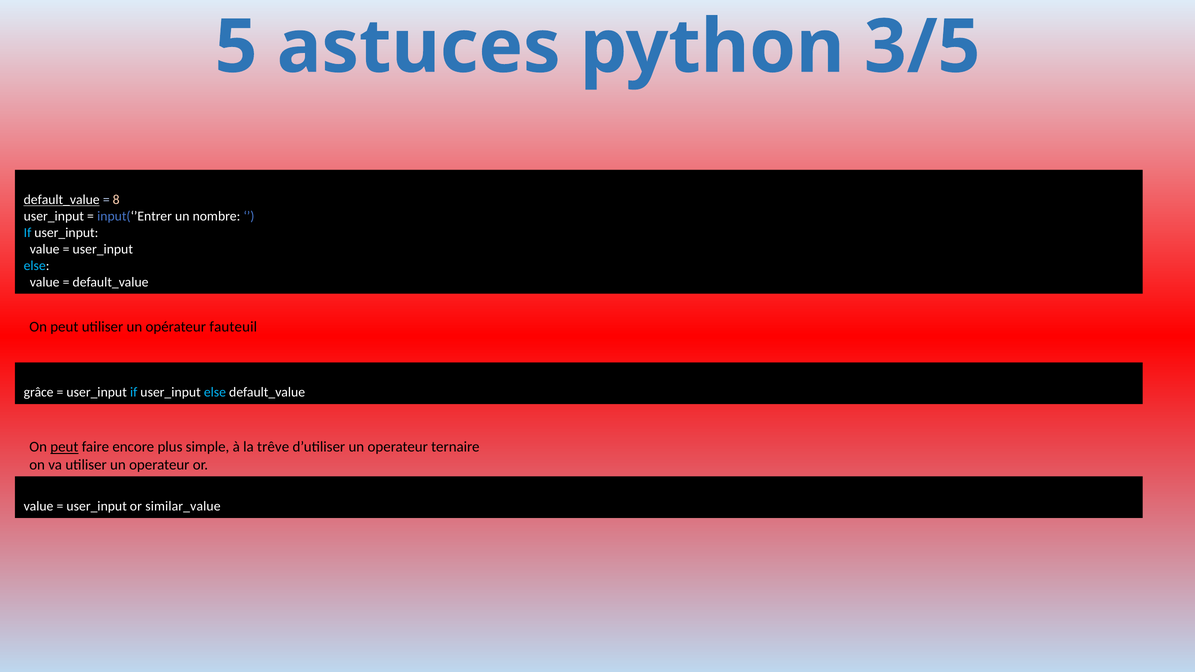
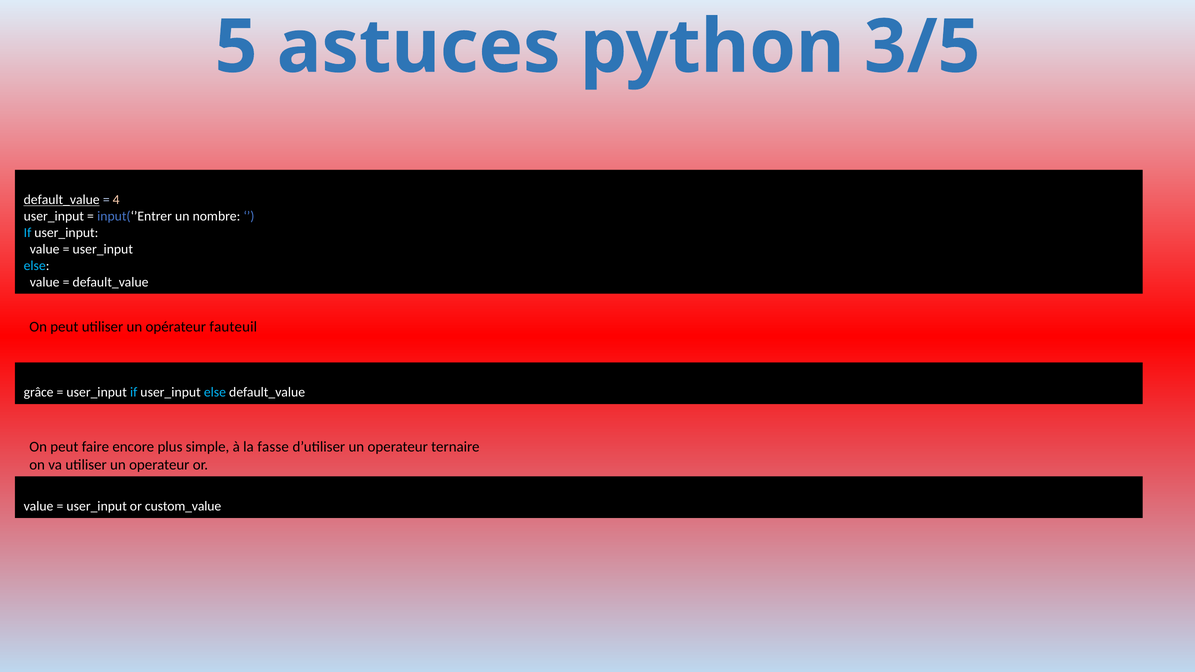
8: 8 -> 4
peut at (64, 447) underline: present -> none
trêve: trêve -> fasse
similar_value: similar_value -> custom_value
